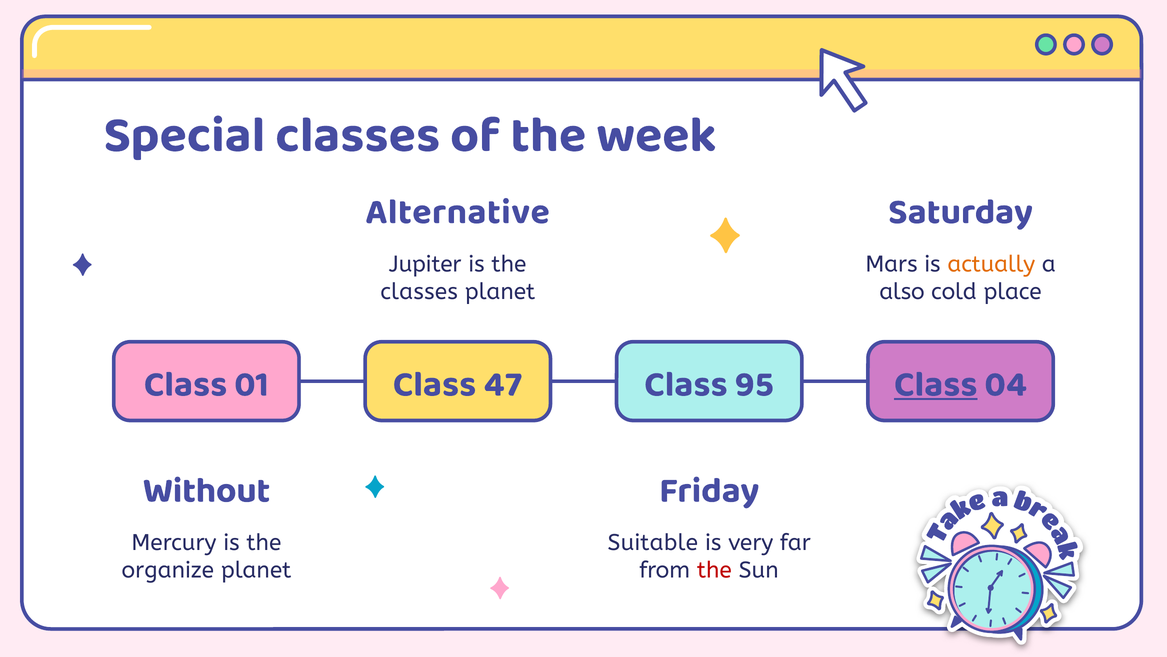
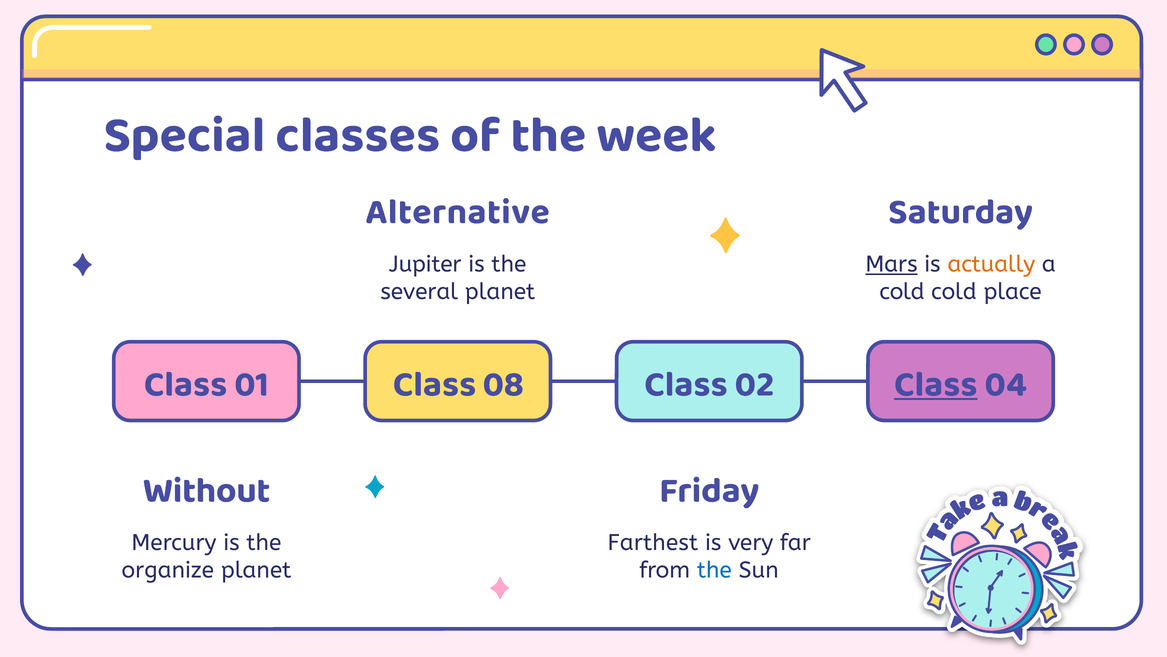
Mars underline: none -> present
classes at (419, 291): classes -> several
also at (902, 291): also -> cold
47: 47 -> 08
95: 95 -> 02
Suitable: Suitable -> Farthest
the at (714, 570) colour: red -> blue
